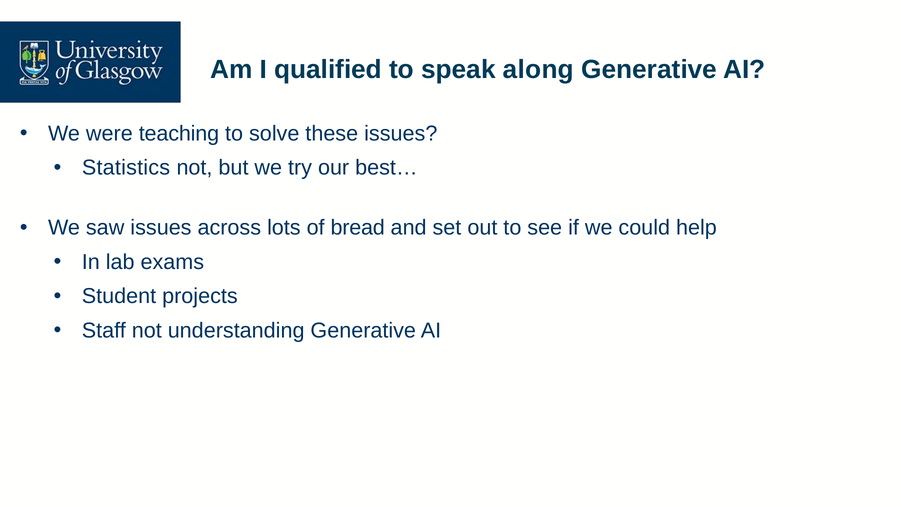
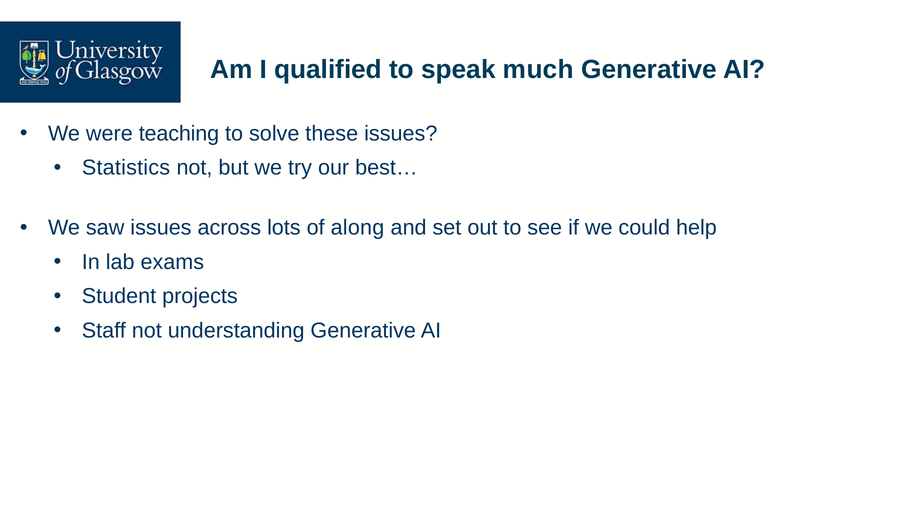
along: along -> much
bread: bread -> along
